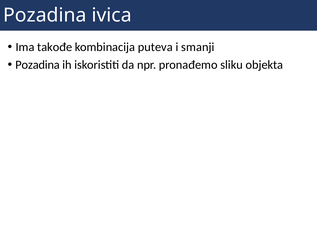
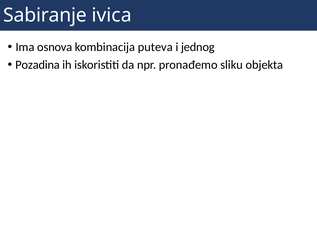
Pozadina at (45, 15): Pozadina -> Sabiranje
takođe: takođe -> osnova
smanji: smanji -> jednog
